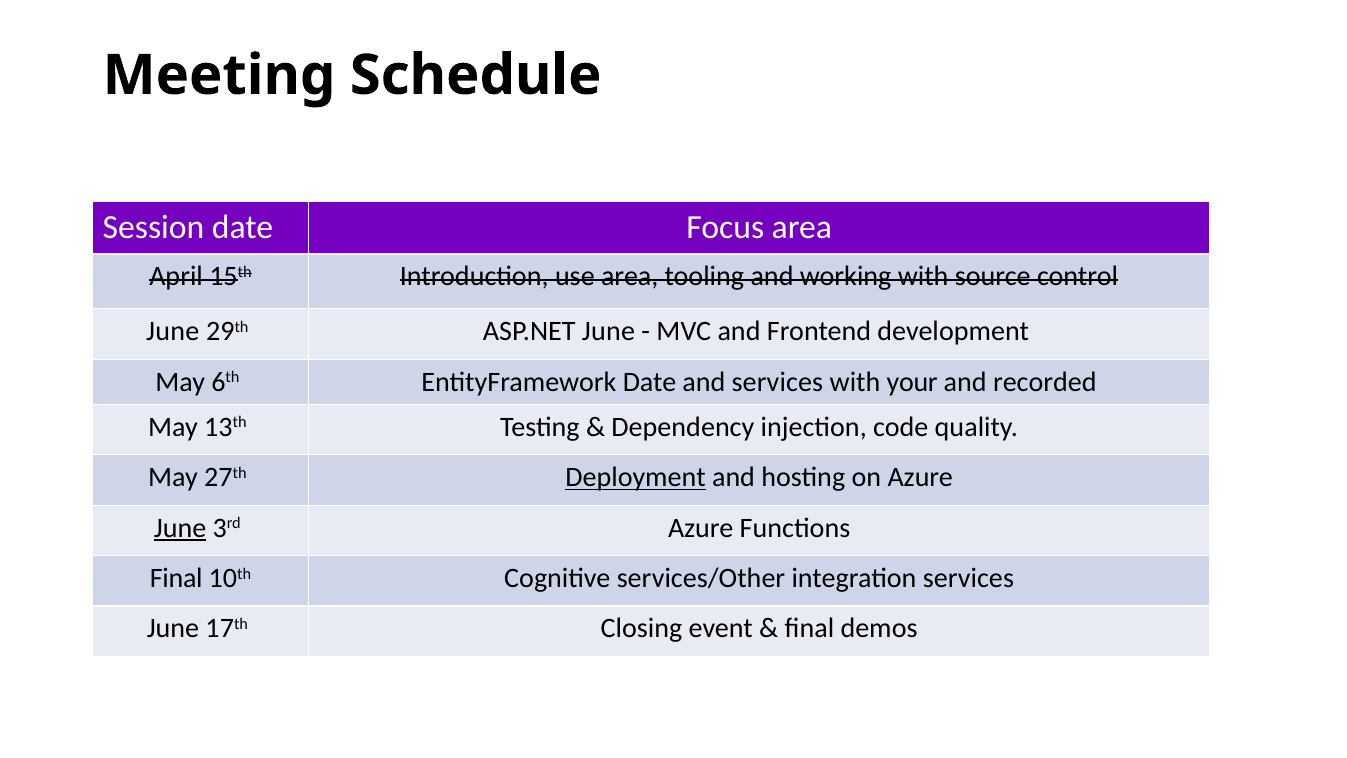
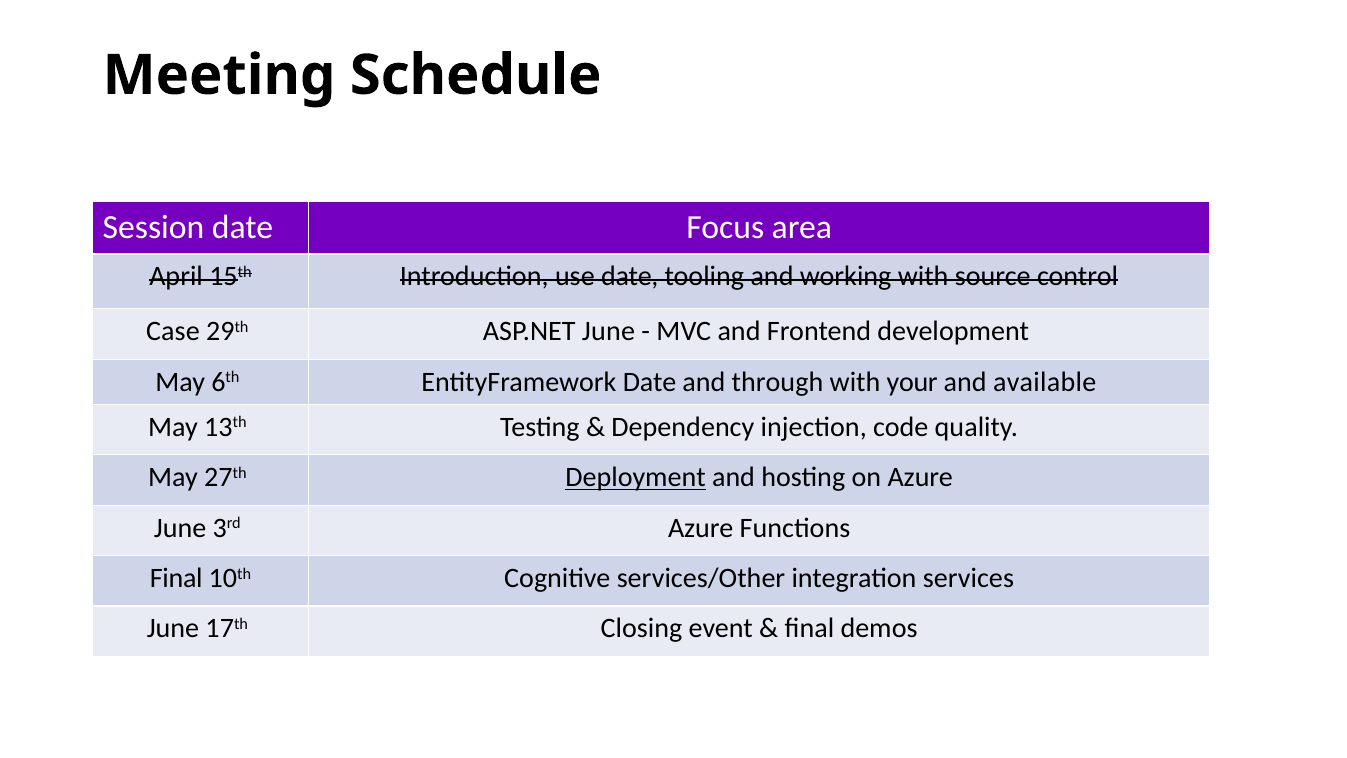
use area: area -> date
June at (173, 331): June -> Case
and services: services -> through
recorded: recorded -> available
June at (180, 528) underline: present -> none
